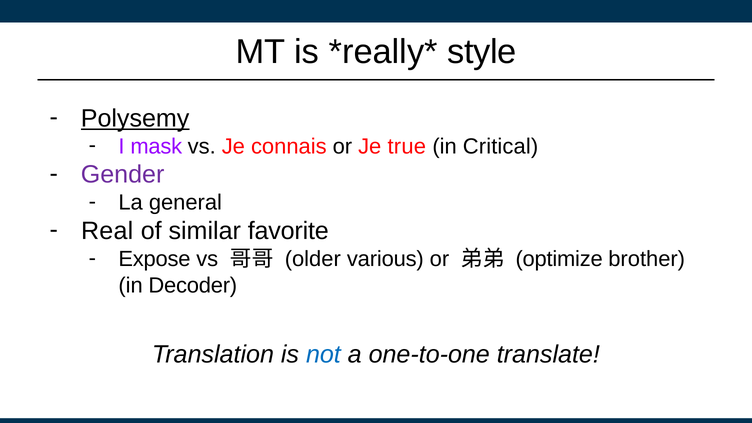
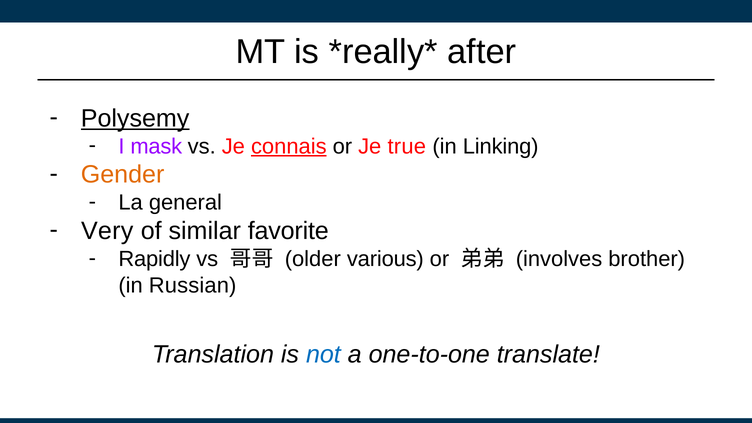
style: style -> after
connais underline: none -> present
Critical: Critical -> Linking
Gender colour: purple -> orange
Real: Real -> Very
Expose: Expose -> Rapidly
optimize: optimize -> involves
Decoder: Decoder -> Russian
